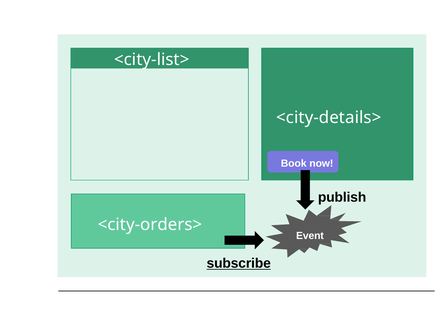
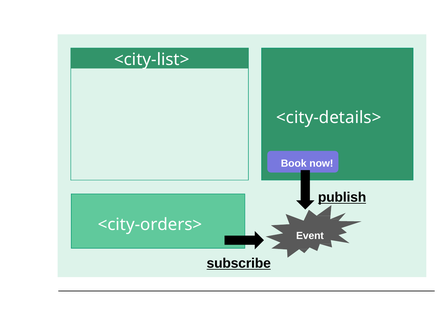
publish underline: none -> present
